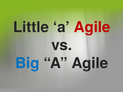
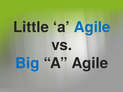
Agile at (92, 27) colour: red -> blue
